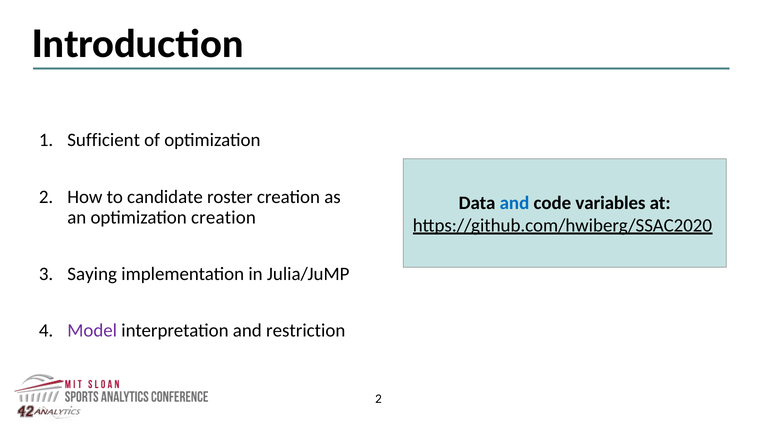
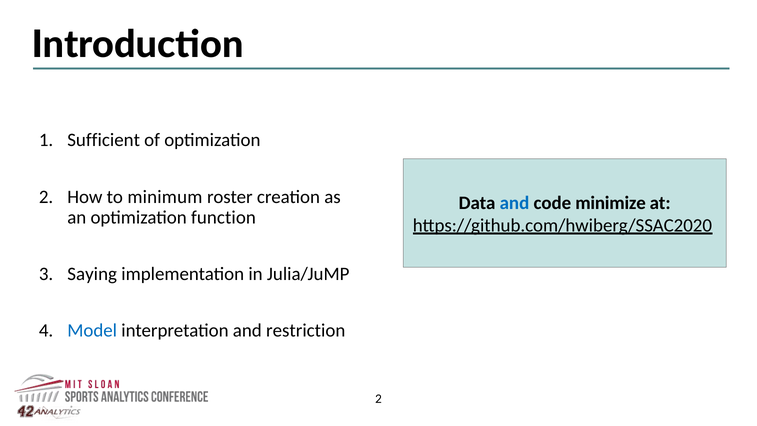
candidate: candidate -> minimum
variables: variables -> minimize
optimization creation: creation -> function
Model colour: purple -> blue
